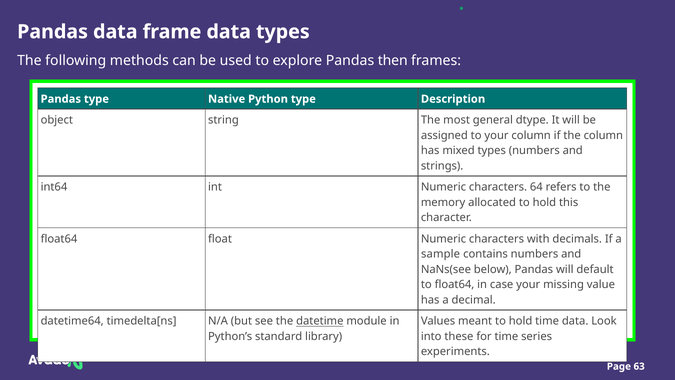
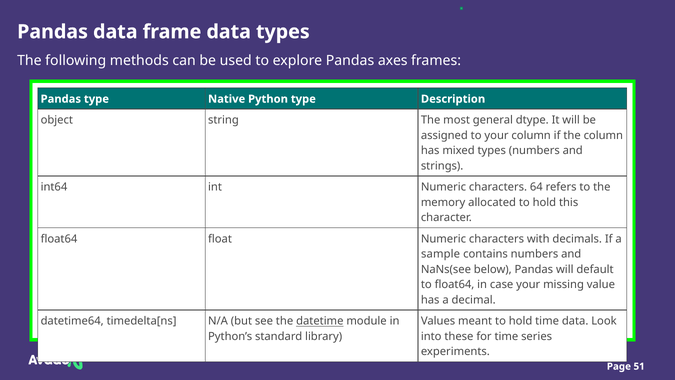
then: then -> axes
63: 63 -> 51
